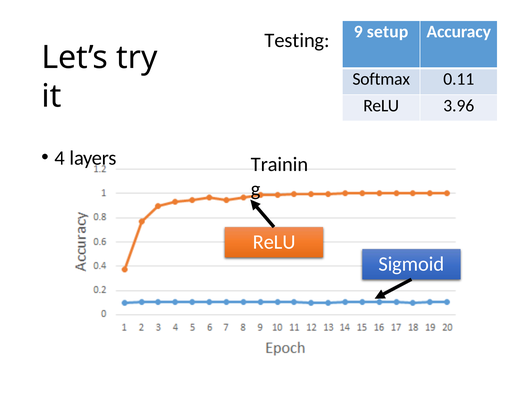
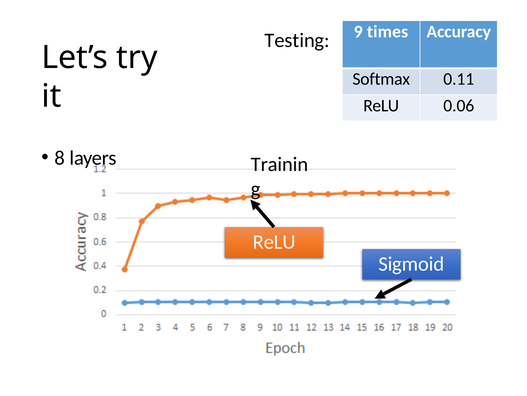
setup: setup -> times
3.96: 3.96 -> 0.06
4: 4 -> 8
